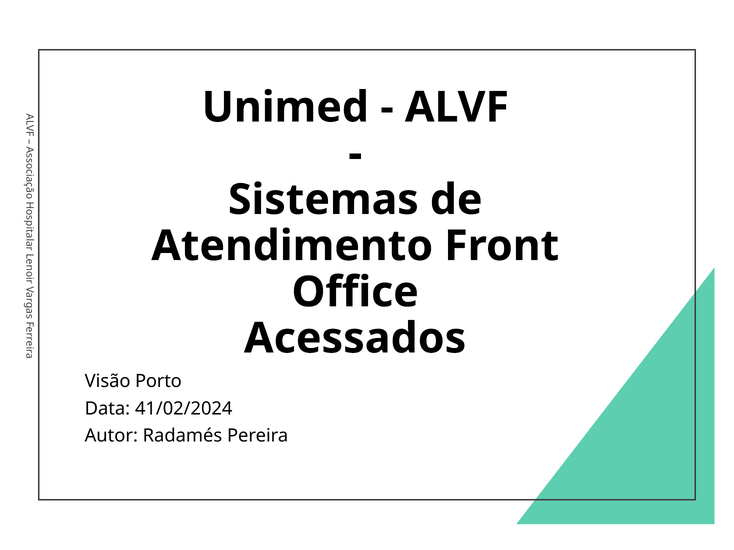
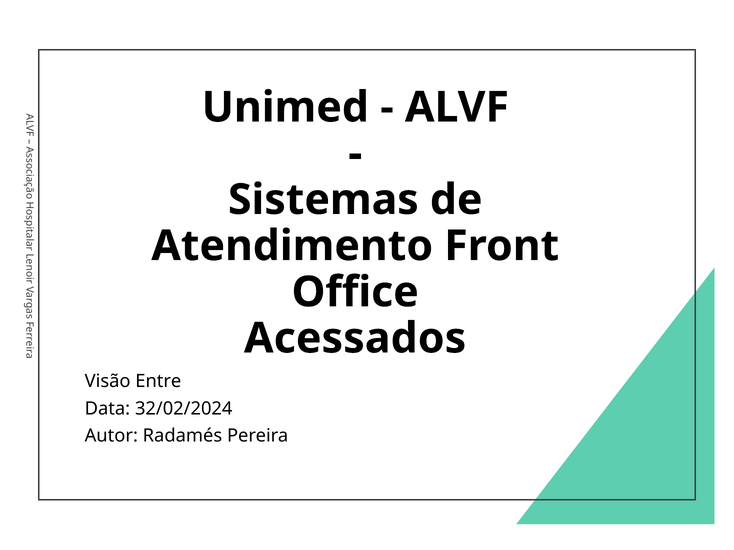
Porto: Porto -> Entre
41/02/2024: 41/02/2024 -> 32/02/2024
